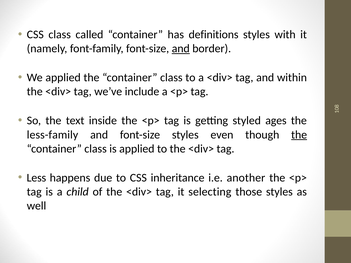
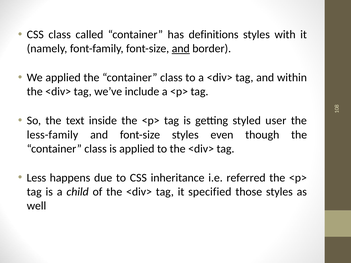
ages: ages -> user
the at (299, 135) underline: present -> none
another: another -> referred
selecting: selecting -> specified
